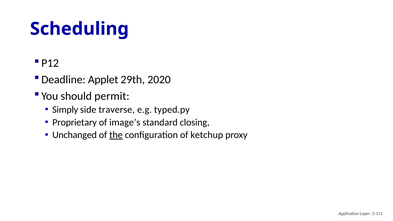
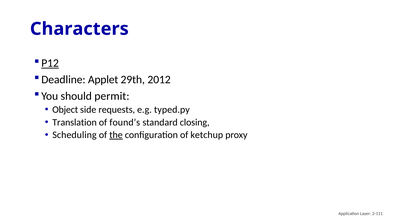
Scheduling: Scheduling -> Characters
P12 underline: none -> present
2020: 2020 -> 2012
Simply: Simply -> Object
traverse: traverse -> requests
Proprietary: Proprietary -> Translation
image’s: image’s -> found’s
Unchanged: Unchanged -> Scheduling
